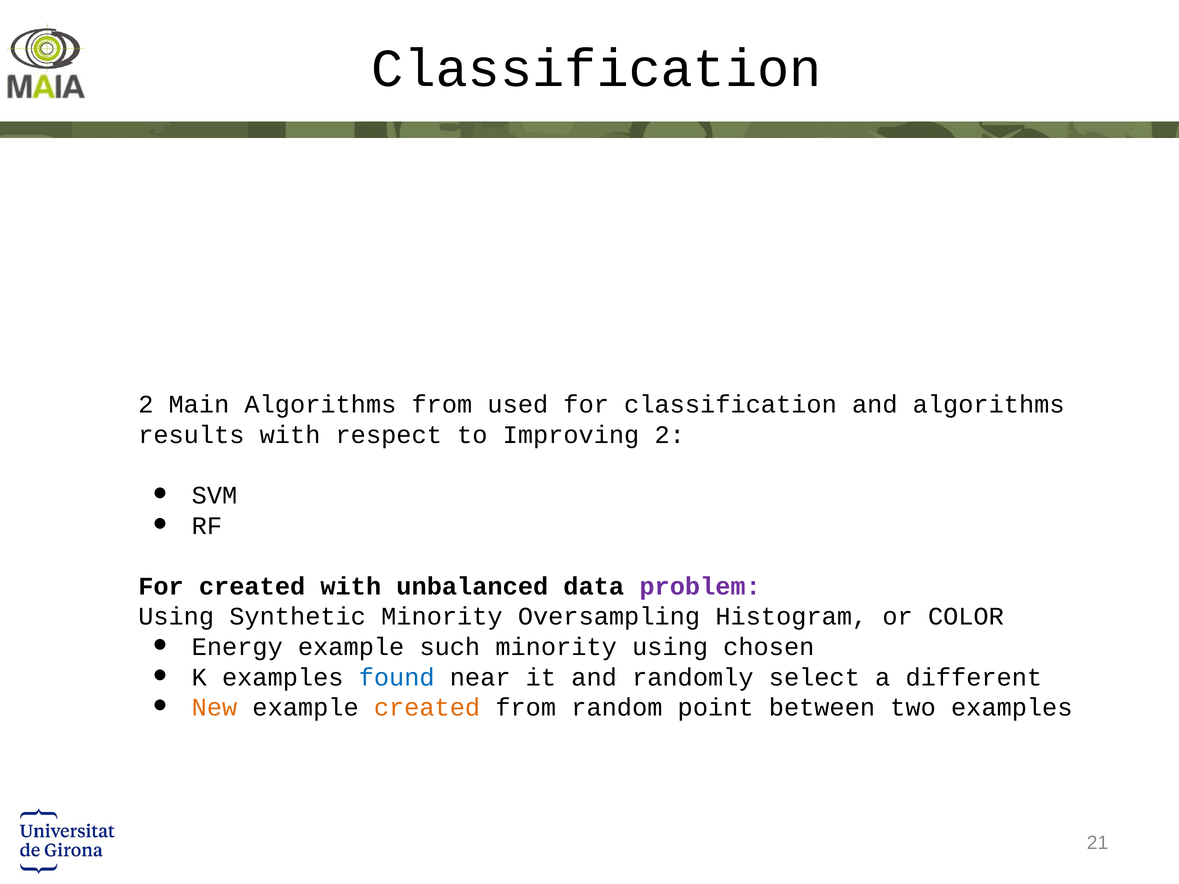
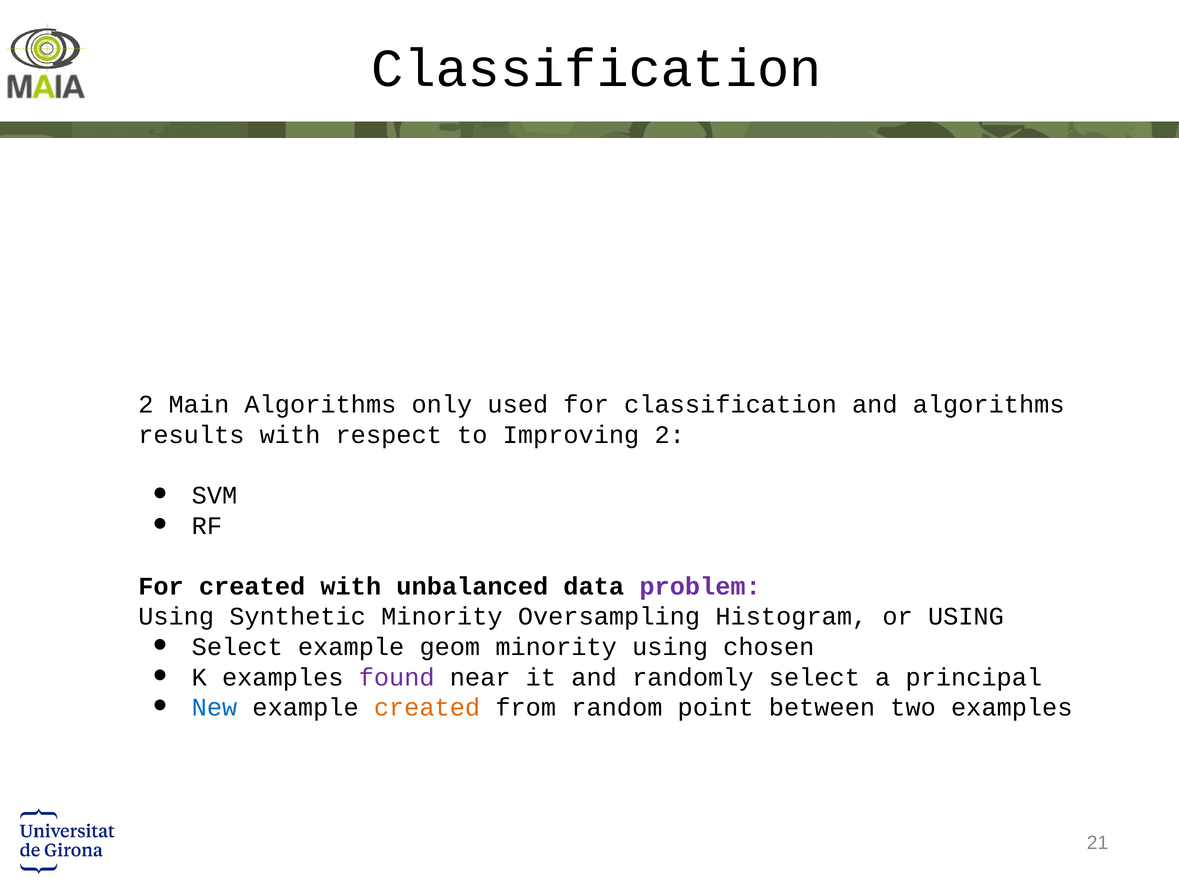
Algorithms from: from -> only
or COLOR: COLOR -> USING
Energy at (237, 647): Energy -> Select
such: such -> geom
found colour: blue -> purple
different: different -> principal
New colour: orange -> blue
